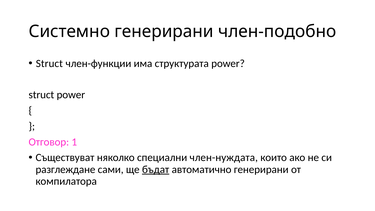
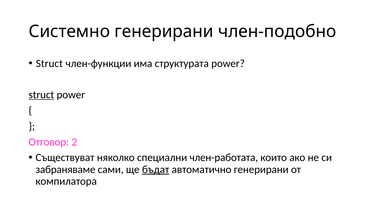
struct at (41, 95) underline: none -> present
1: 1 -> 2
член-нуждата: член-нуждата -> член-работата
разглеждане: разглеждане -> забраняваме
